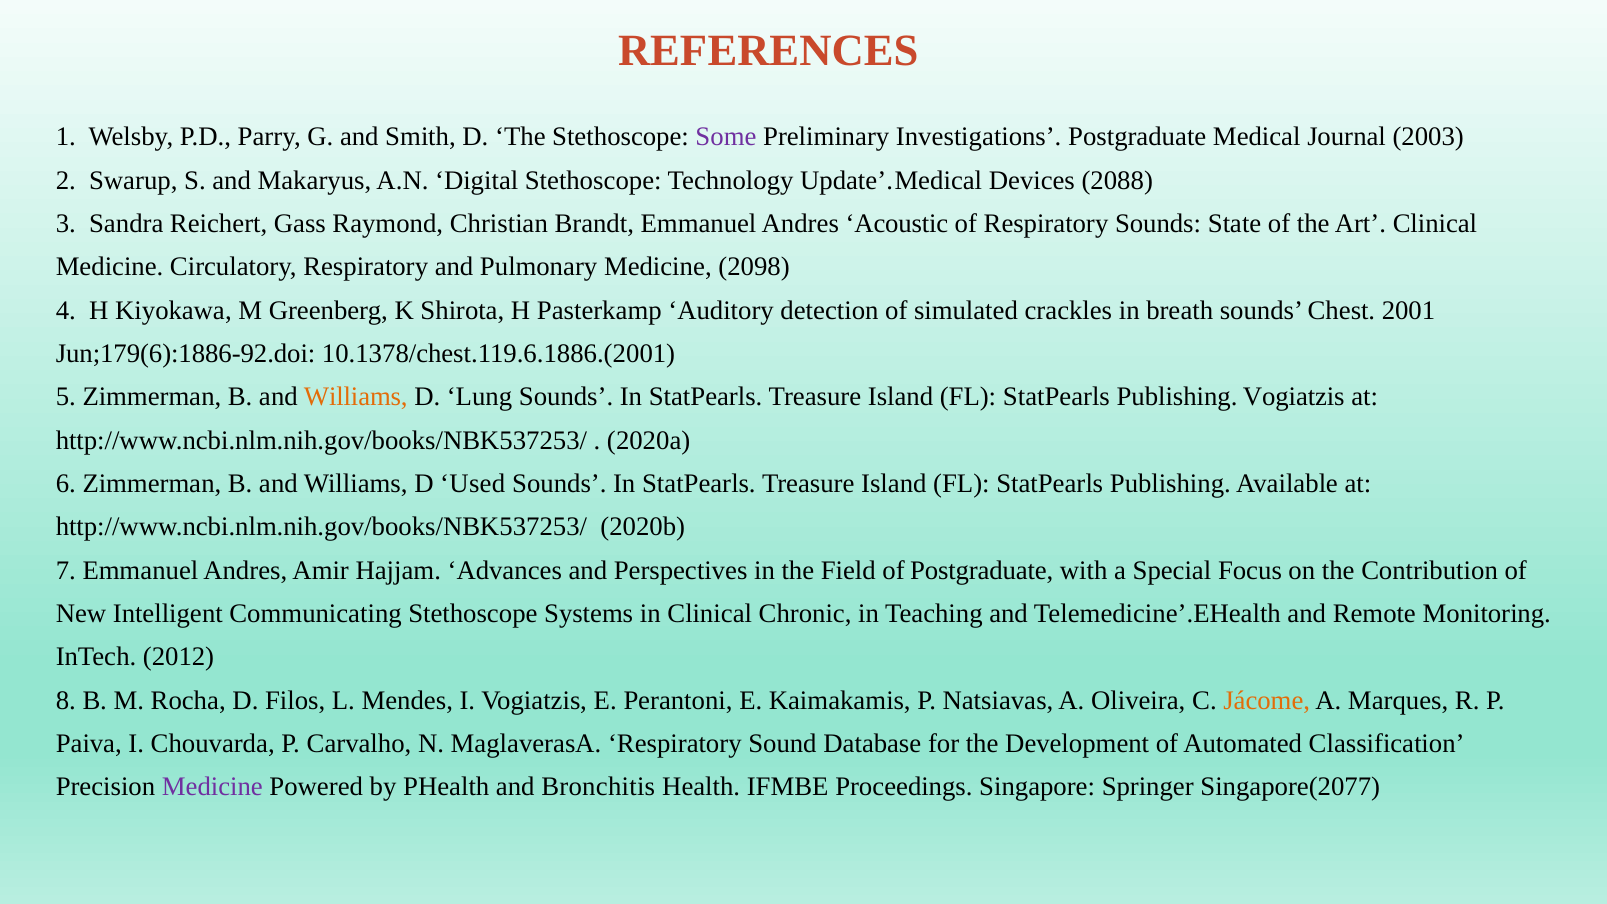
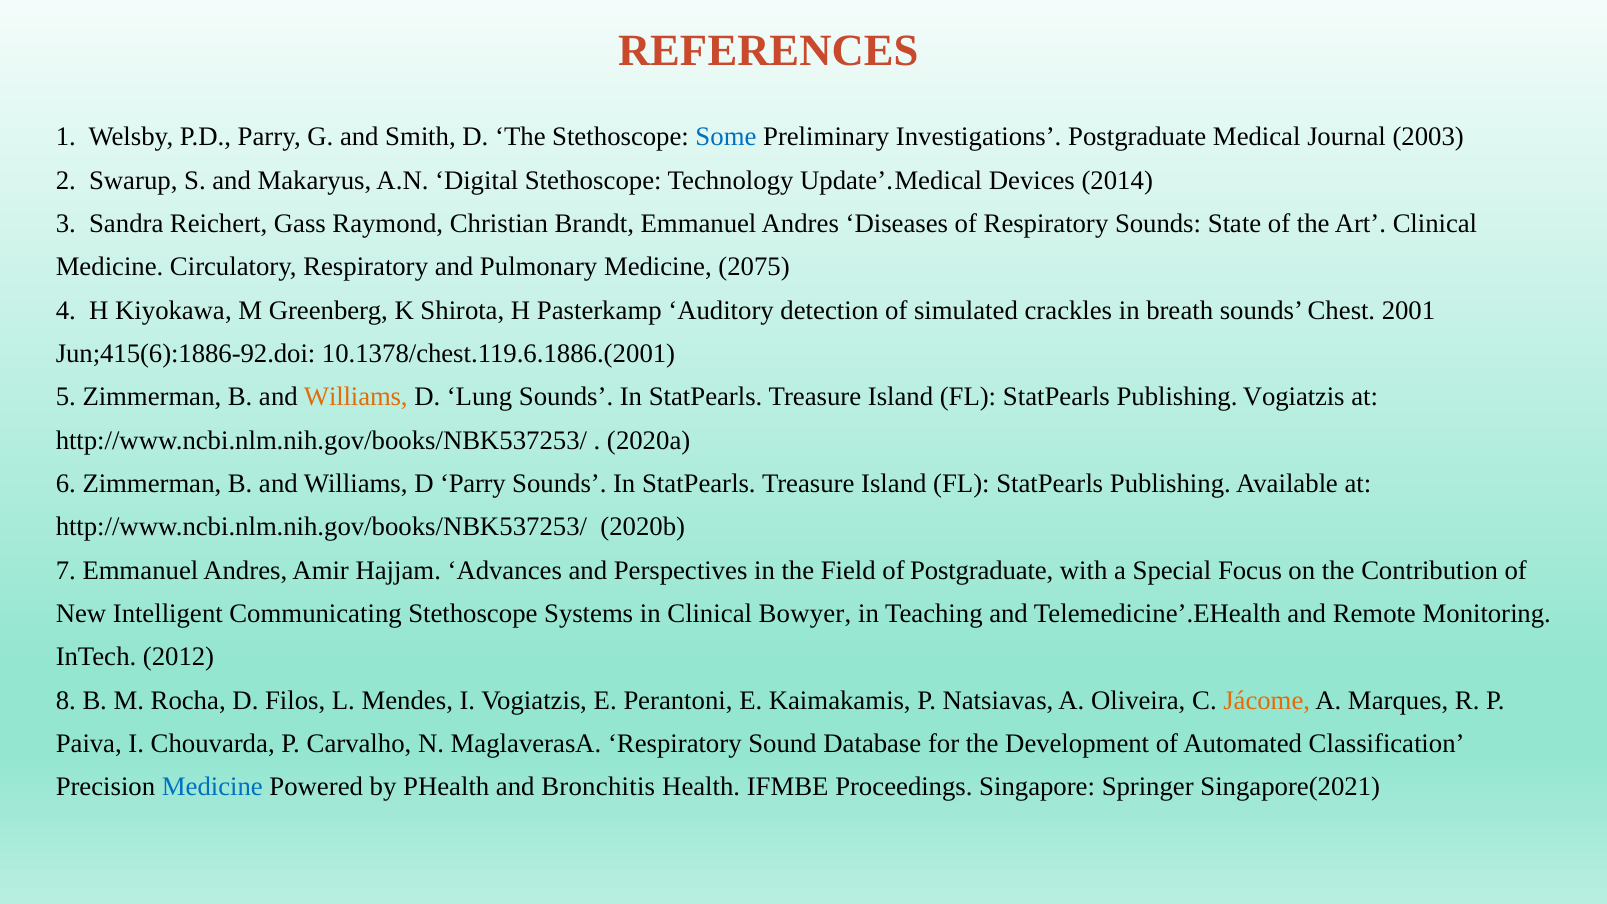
Some colour: purple -> blue
2088: 2088 -> 2014
Acoustic: Acoustic -> Diseases
2098: 2098 -> 2075
Jun;179(6):1886-92.doi: Jun;179(6):1886-92.doi -> Jun;415(6):1886-92.doi
D Used: Used -> Parry
Chronic: Chronic -> Bowyer
Medicine at (212, 787) colour: purple -> blue
Singapore(2077: Singapore(2077 -> Singapore(2021
